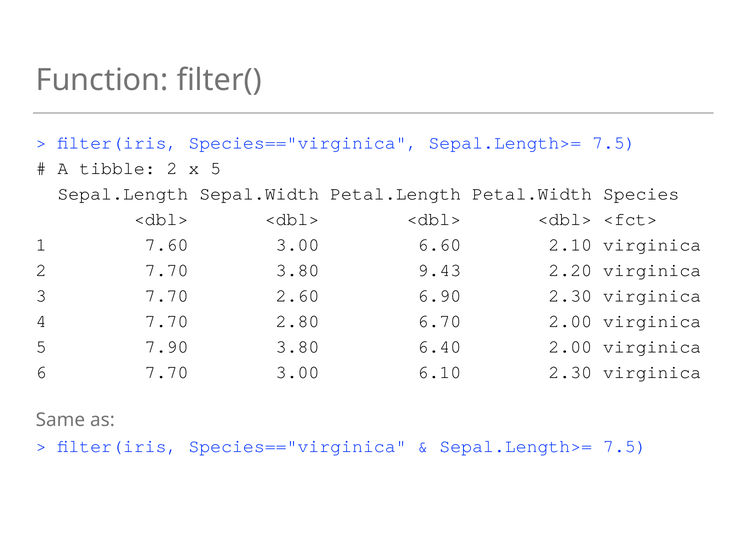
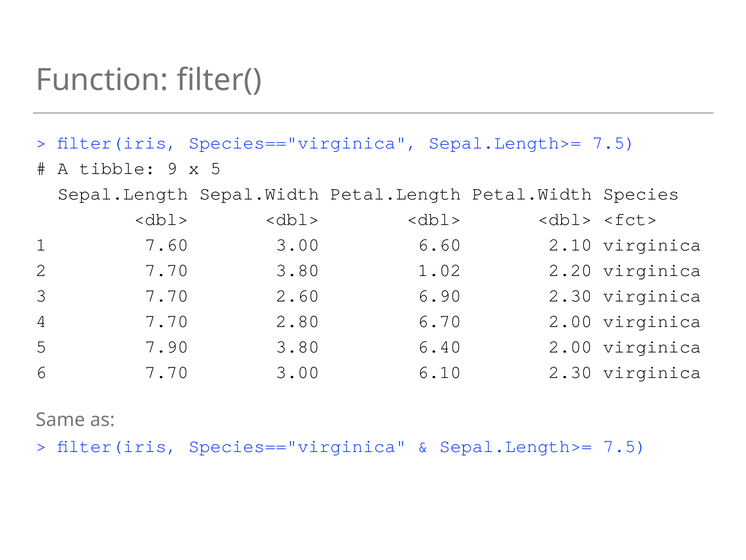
tibble 2: 2 -> 9
9.43: 9.43 -> 1.02
